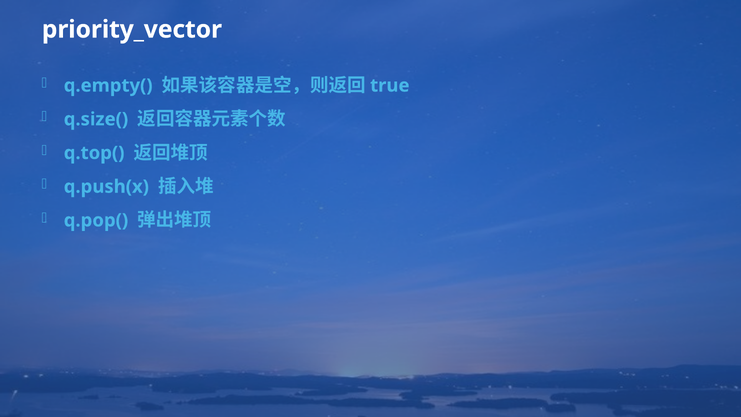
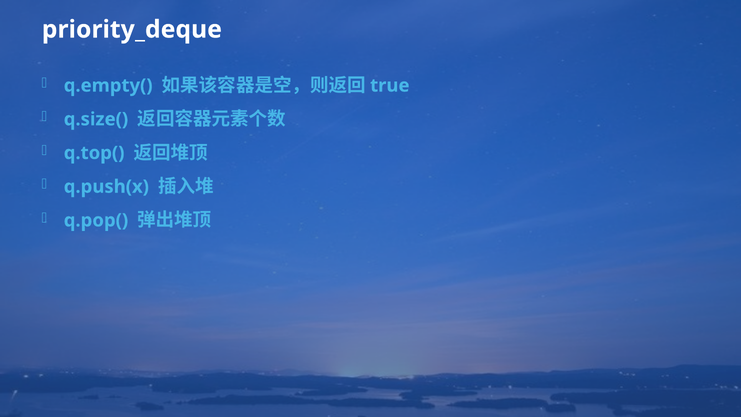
priority_vector: priority_vector -> priority_deque
